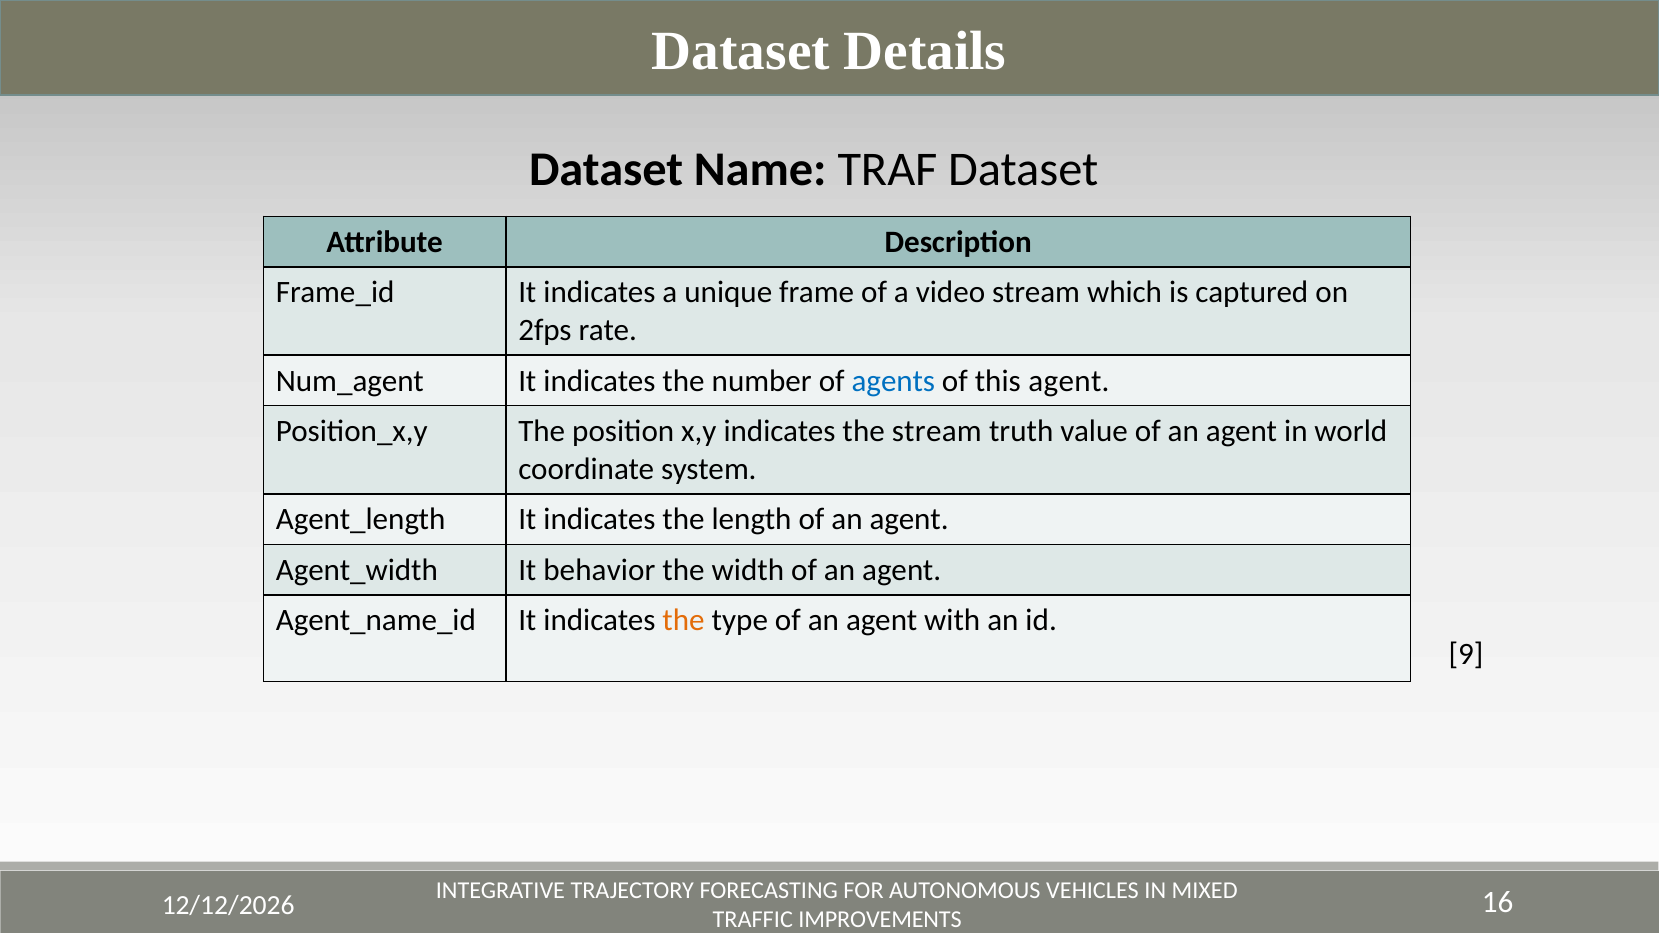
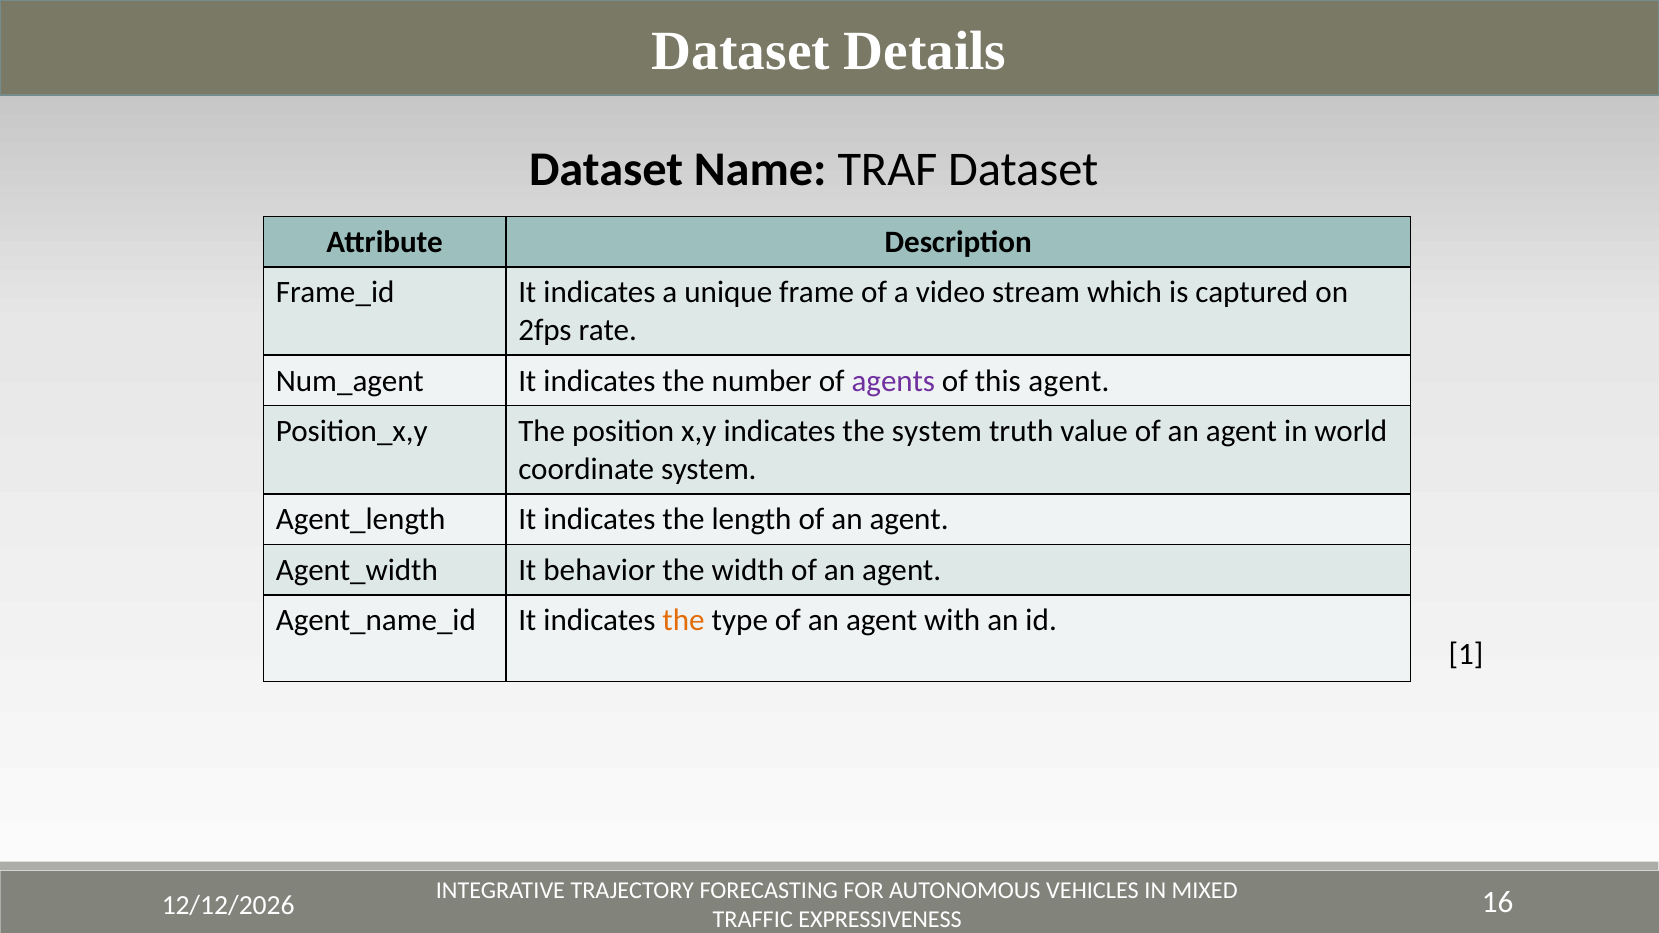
agents colour: blue -> purple
the stream: stream -> system
9: 9 -> 1
IMPROVEMENTS: IMPROVEMENTS -> EXPRESSIVENESS
